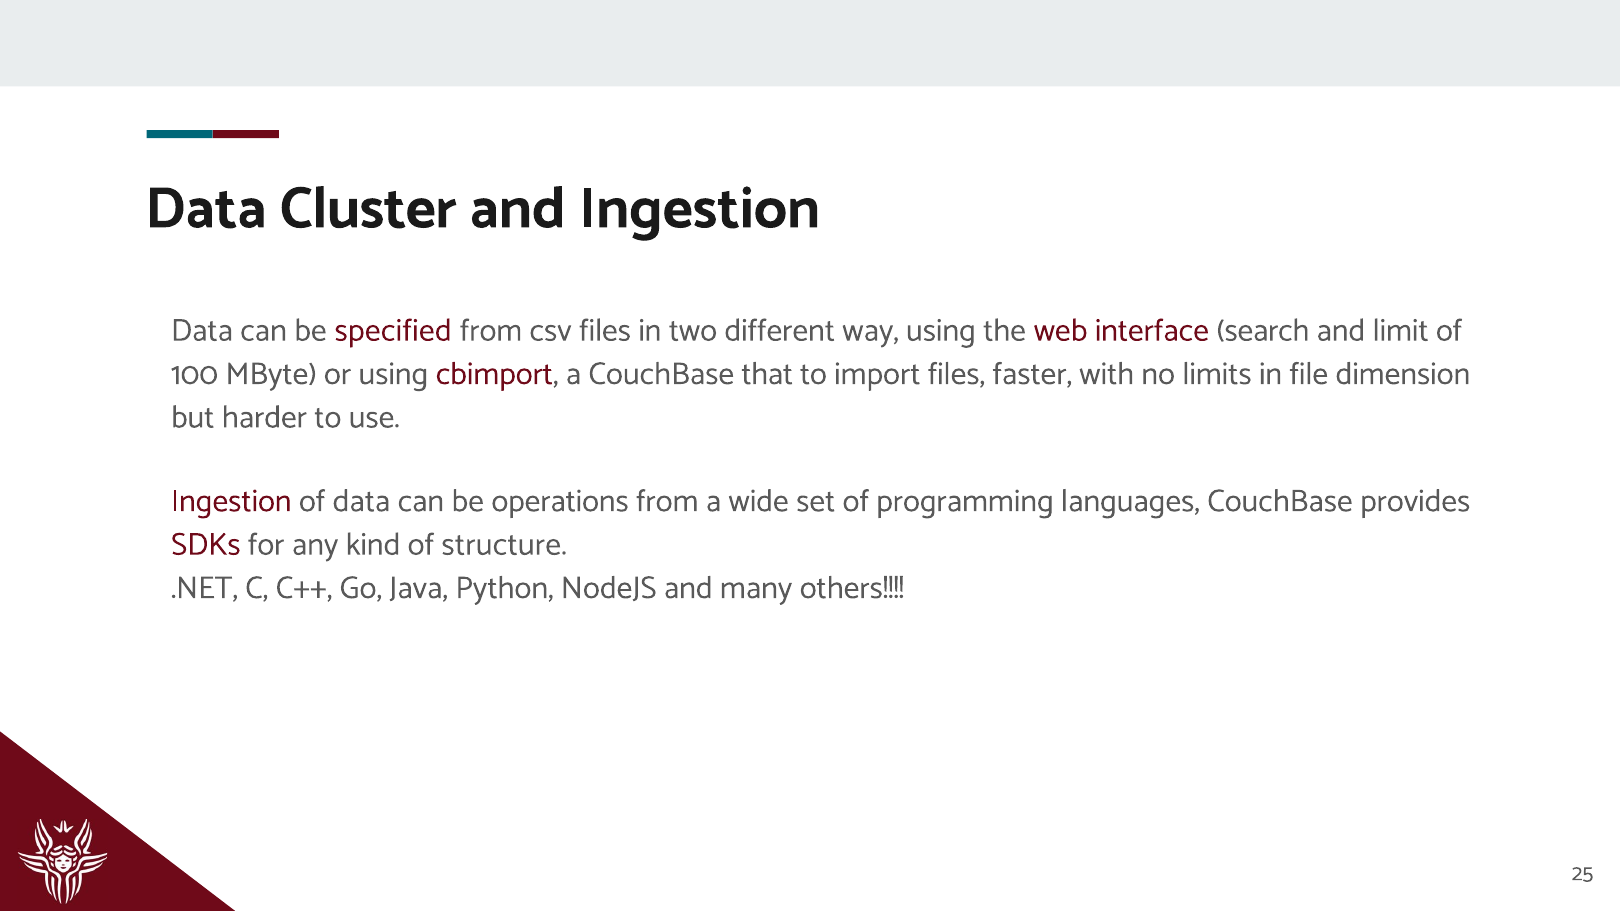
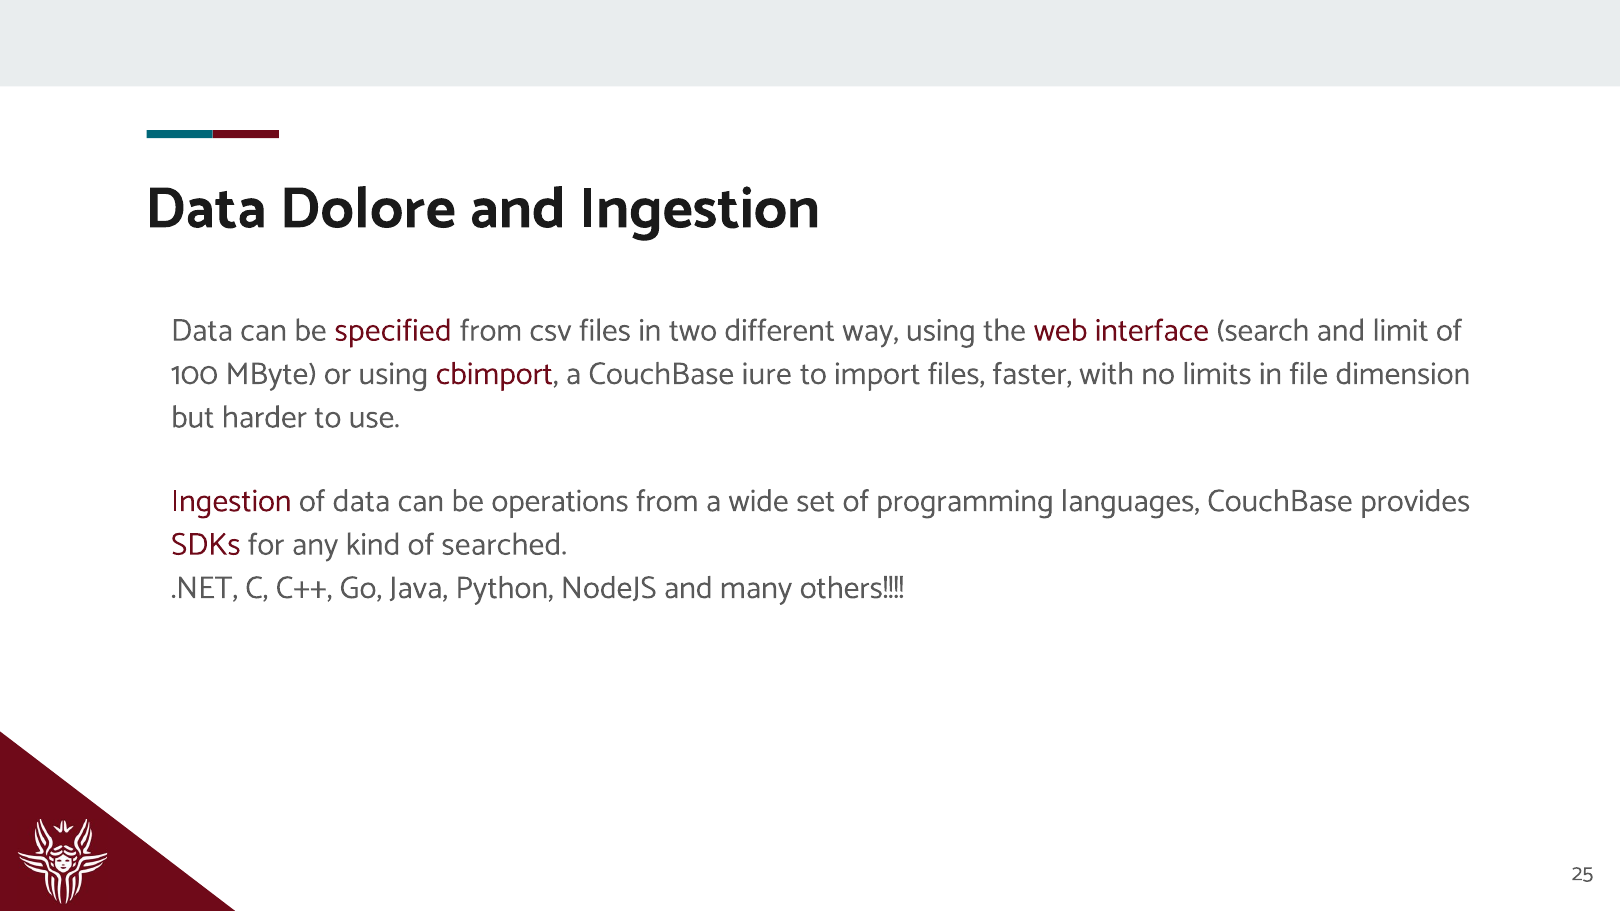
Cluster: Cluster -> Dolore
that: that -> iure
structure: structure -> searched
